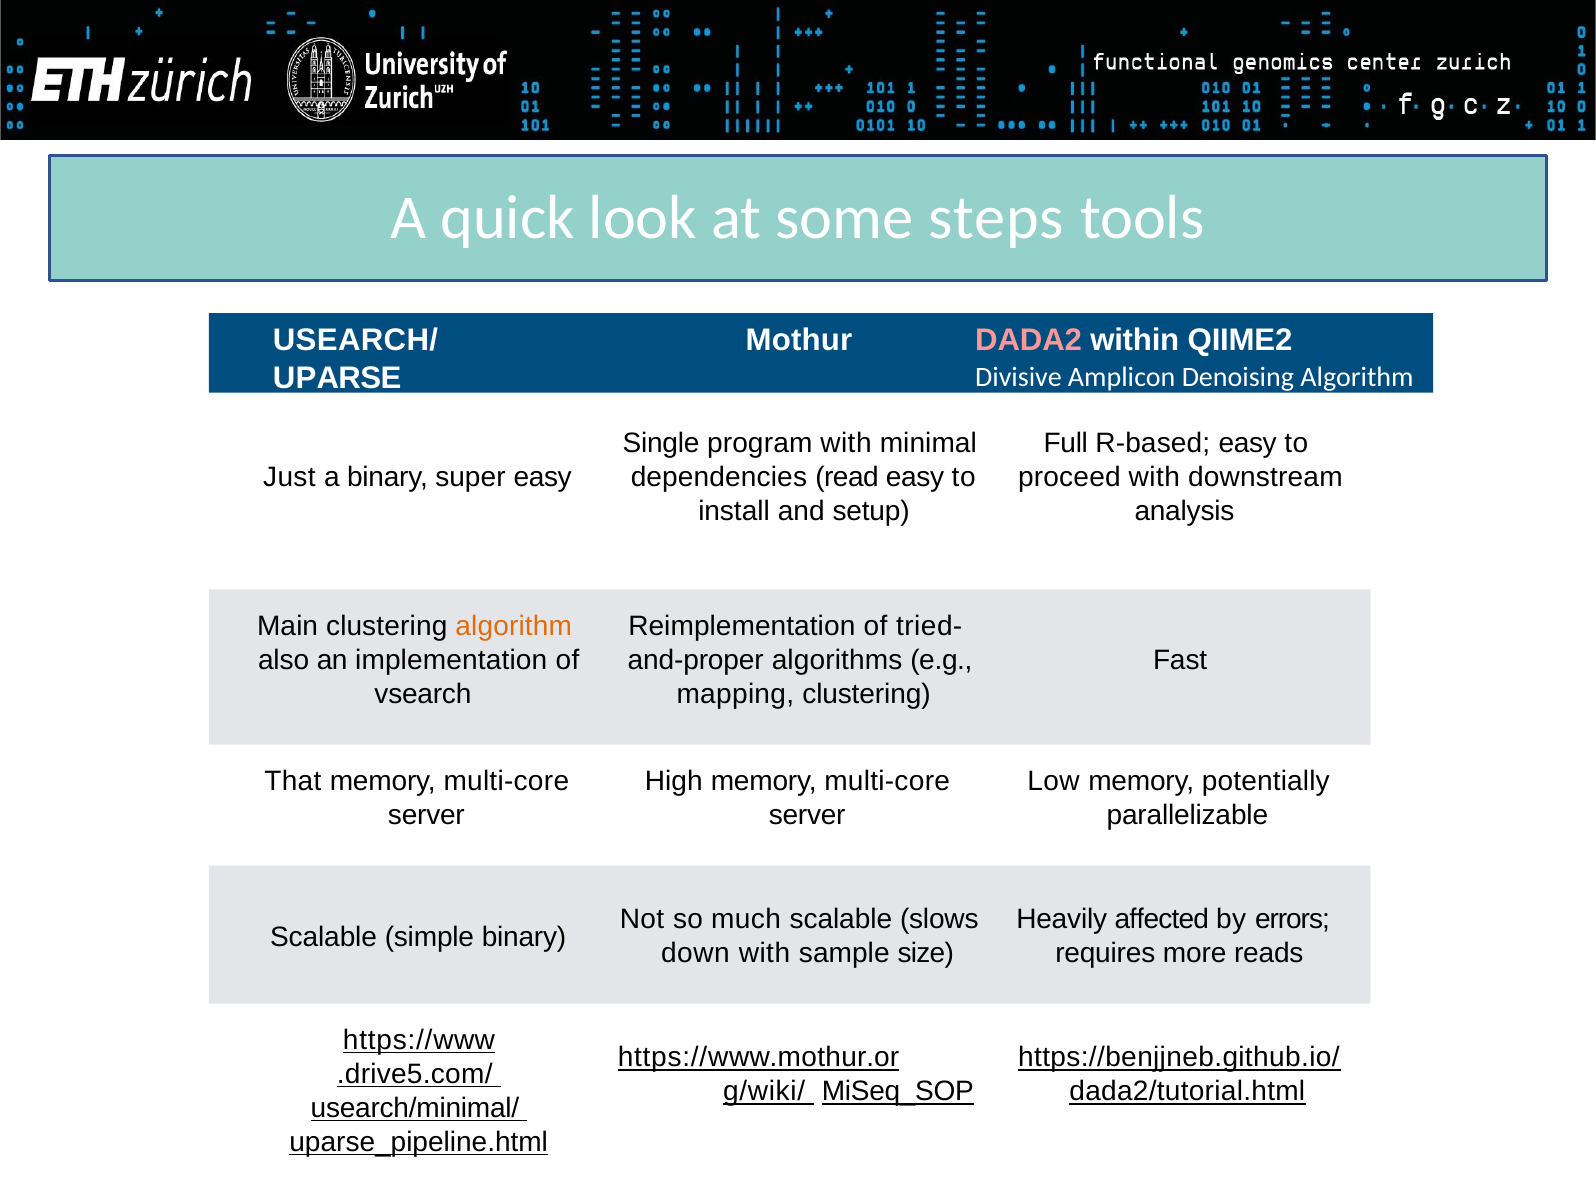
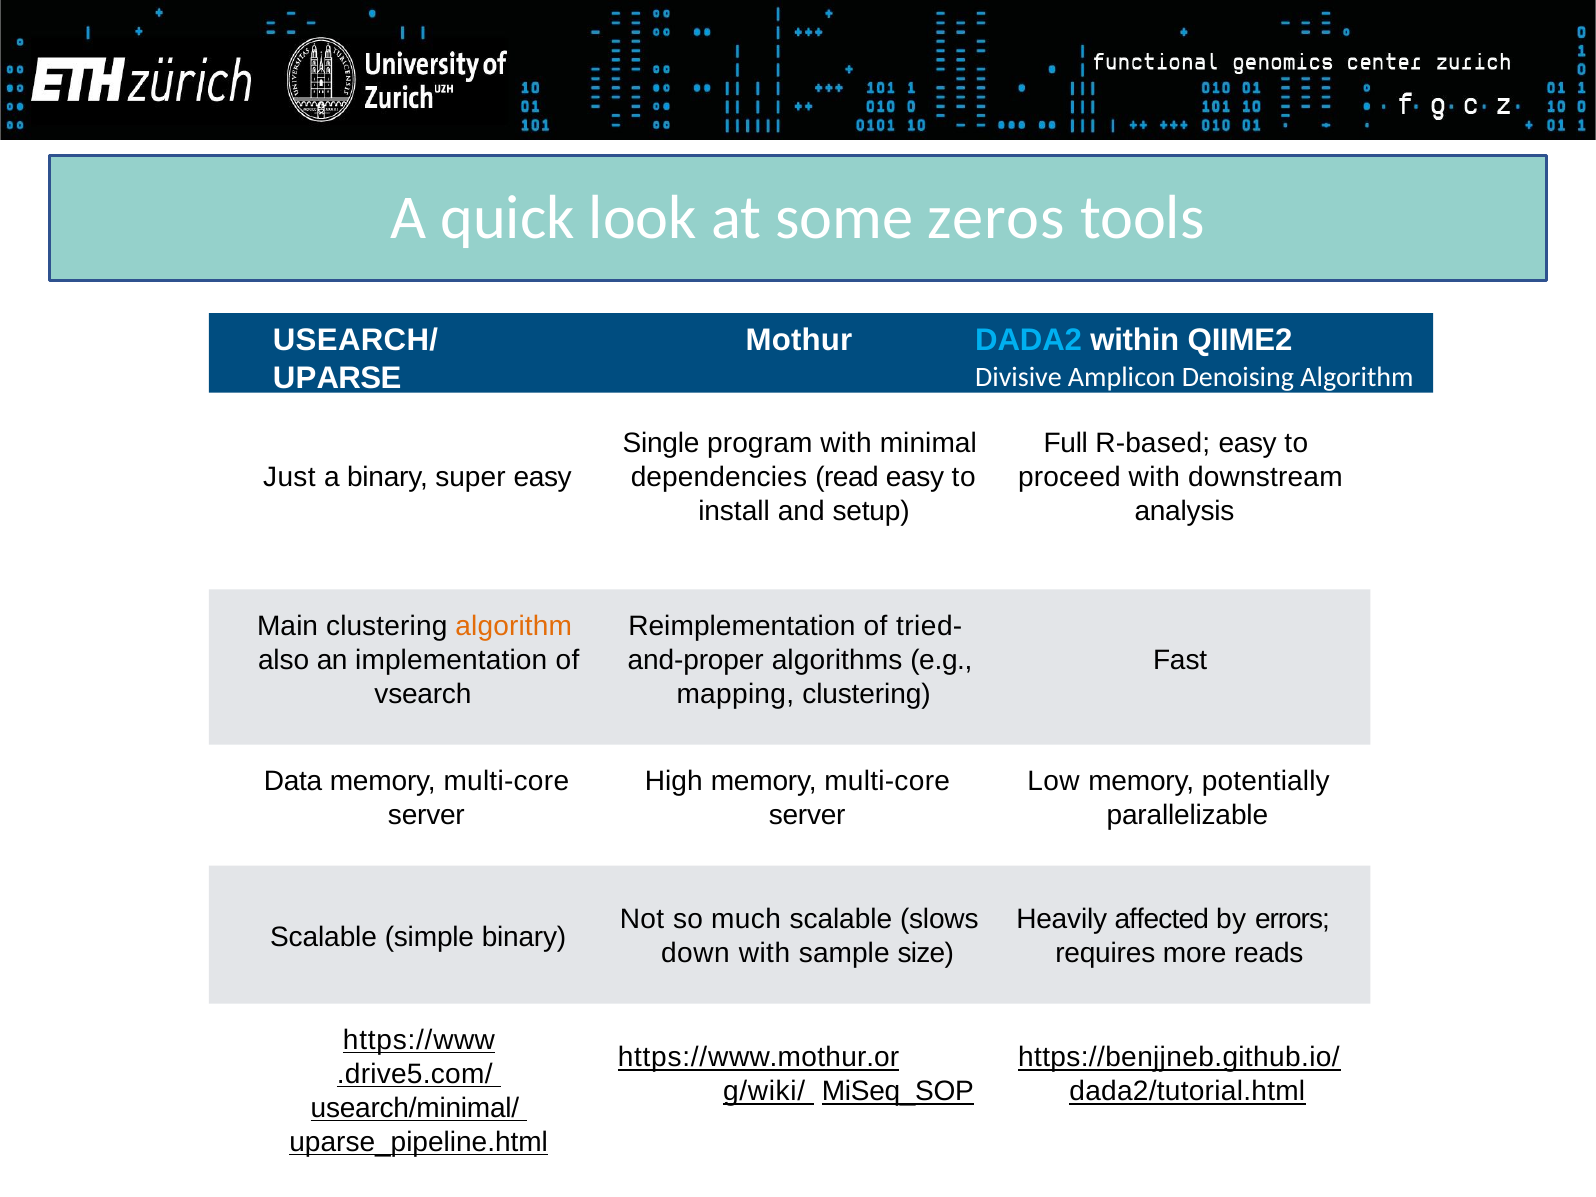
steps: steps -> zeros
DADA2 colour: pink -> light blue
That: That -> Data
